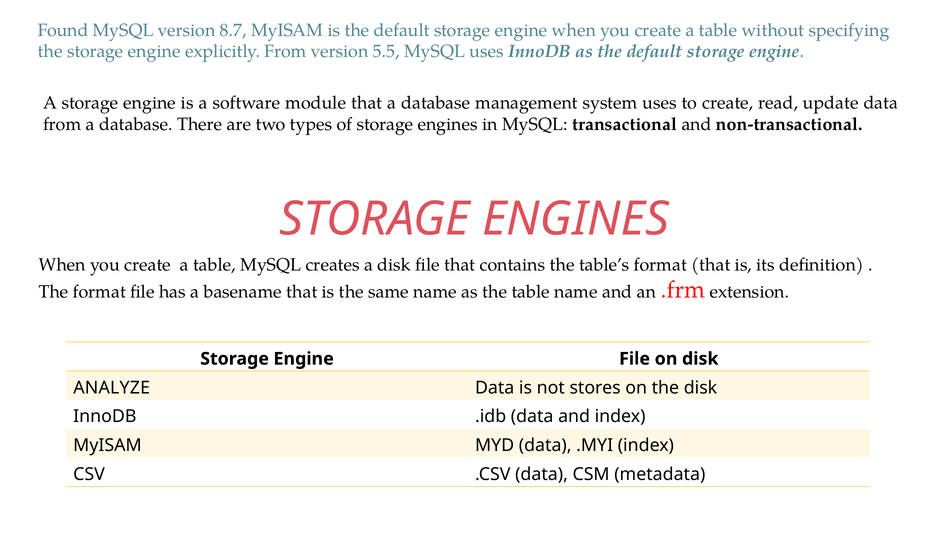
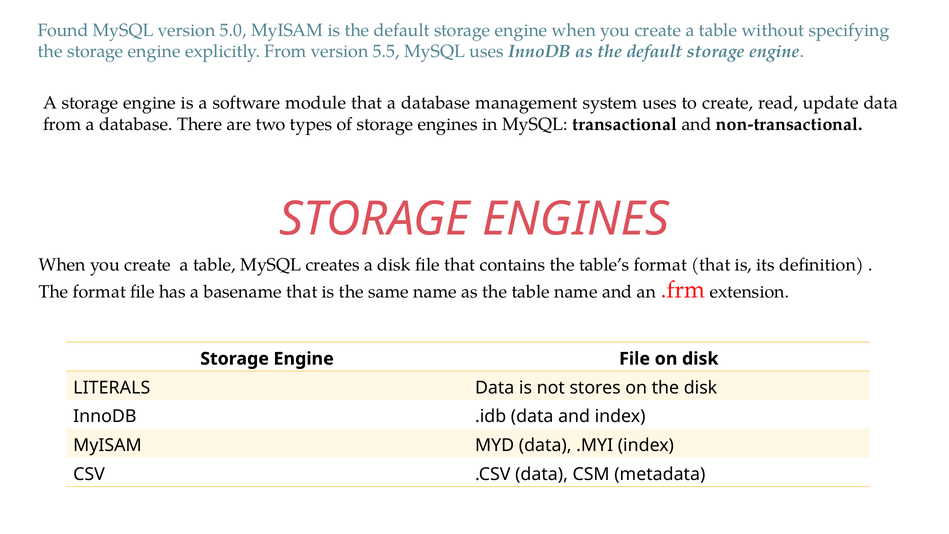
8.7: 8.7 -> 5.0
ANALYZE: ANALYZE -> LITERALS
